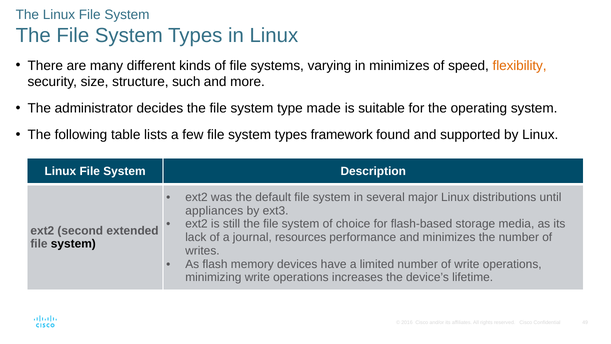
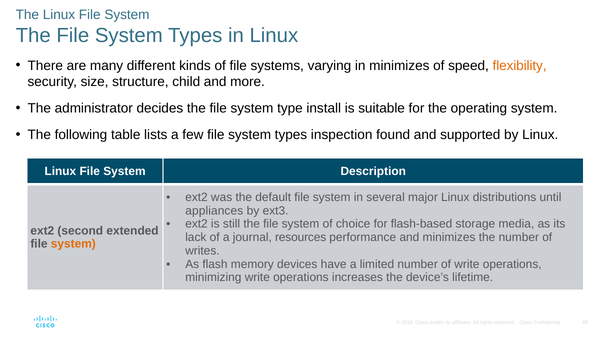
such: such -> child
made: made -> install
framework: framework -> inspection
system at (73, 244) colour: black -> orange
